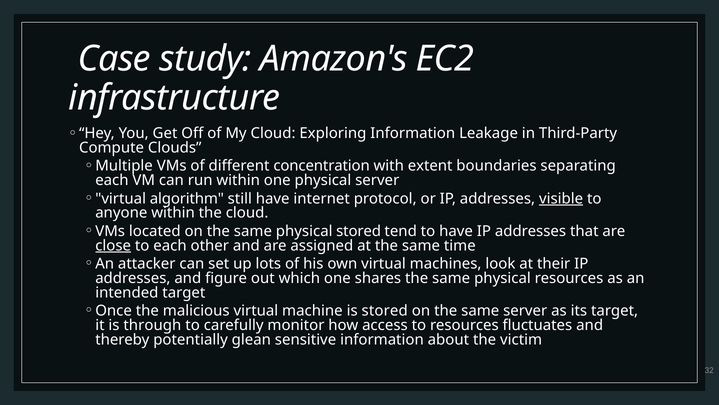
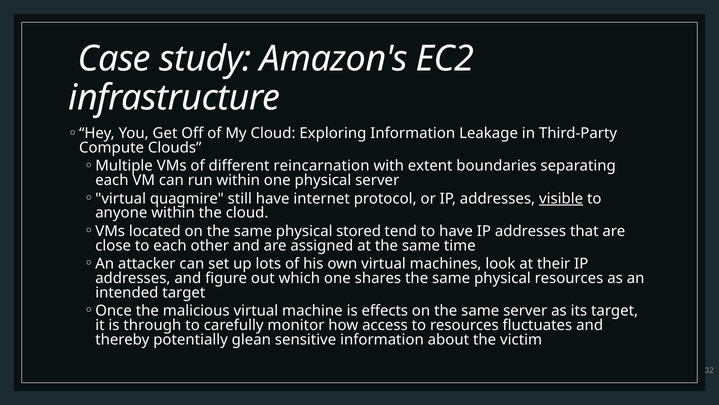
concentration: concentration -> reincarnation
algorithm: algorithm -> quagmire
close underline: present -> none
is stored: stored -> effects
